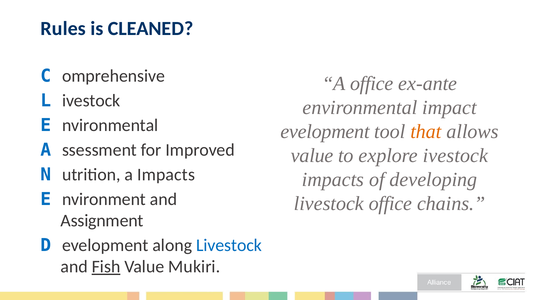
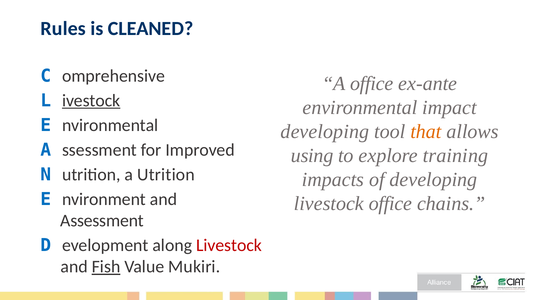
ivestock at (91, 101) underline: none -> present
evelopment at (325, 131): evelopment -> developing
value at (312, 155): value -> using
explore ivestock: ivestock -> training
a Impacts: Impacts -> Utrition
Assignment: Assignment -> Assessment
Livestock at (229, 245) colour: blue -> red
